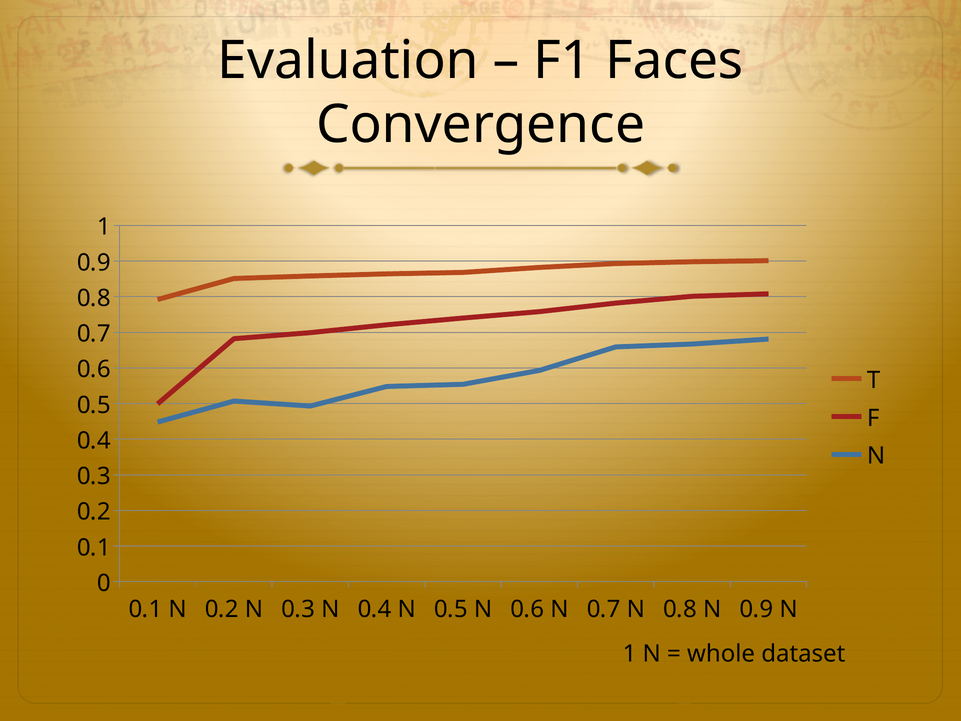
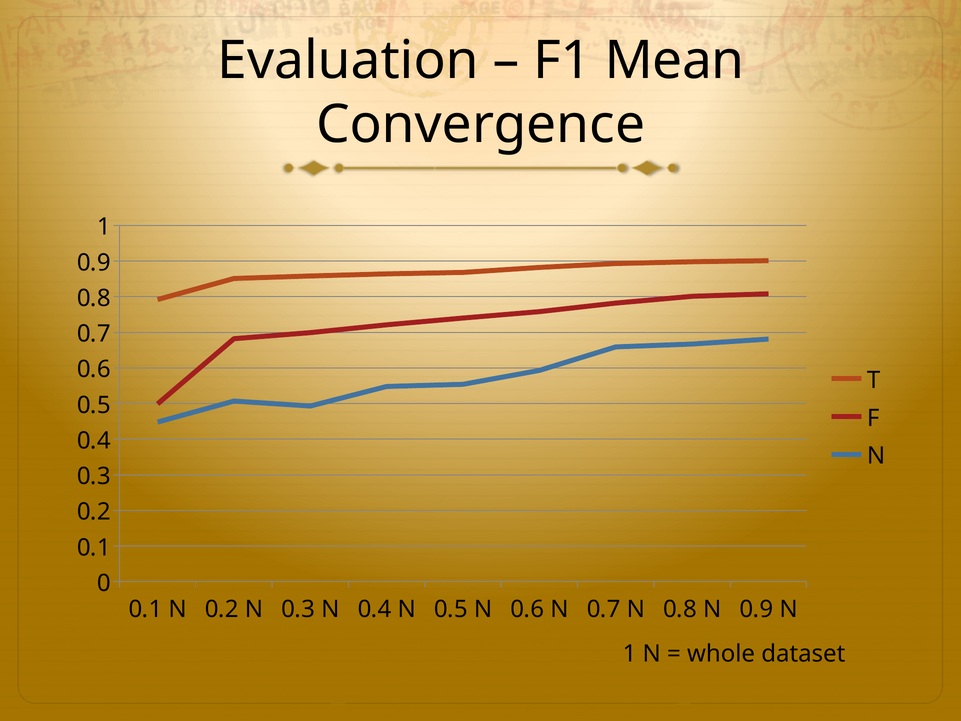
Faces: Faces -> Mean
